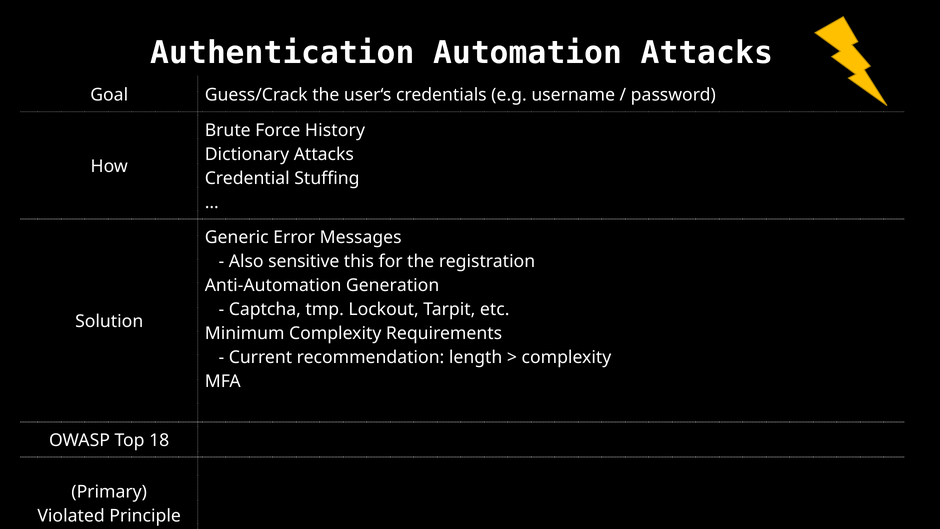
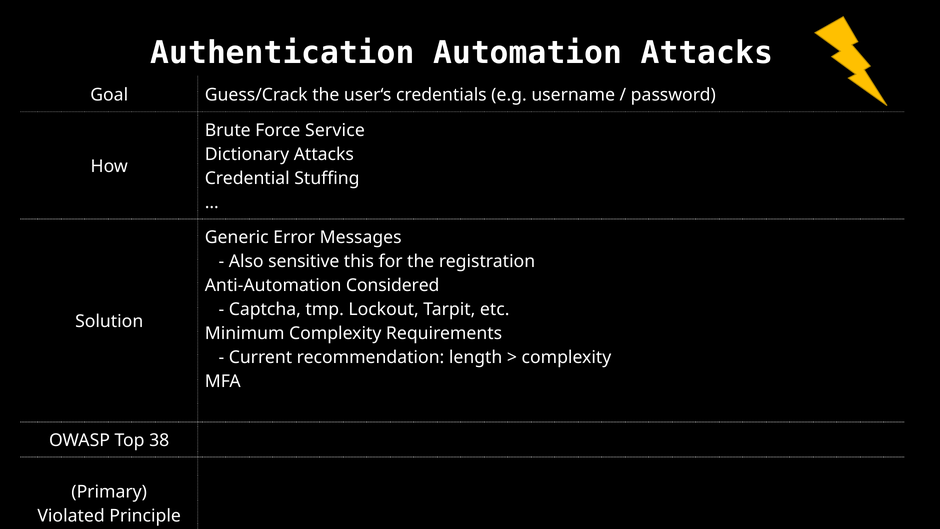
History: History -> Service
Generation: Generation -> Considered
18: 18 -> 38
